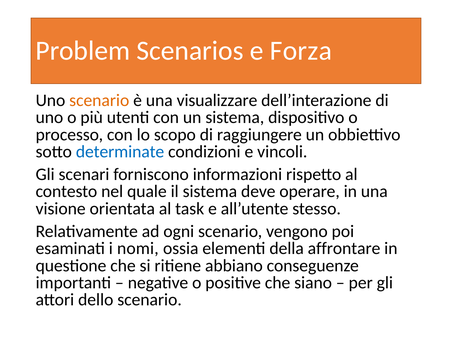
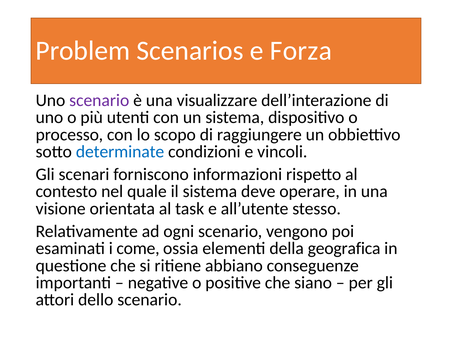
scenario at (99, 100) colour: orange -> purple
nomi: nomi -> come
affrontare: affrontare -> geografica
